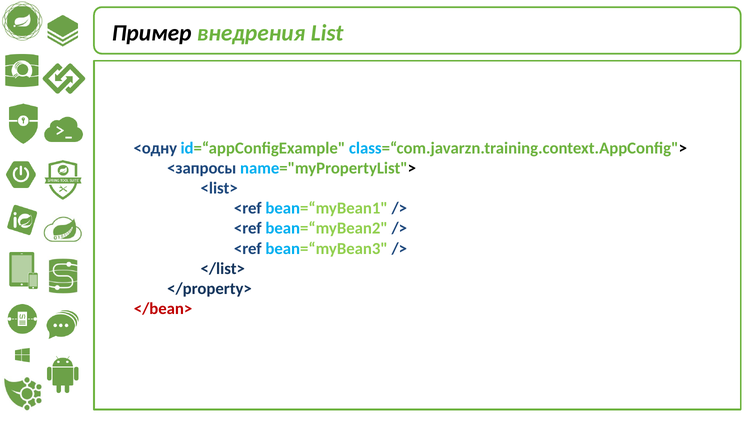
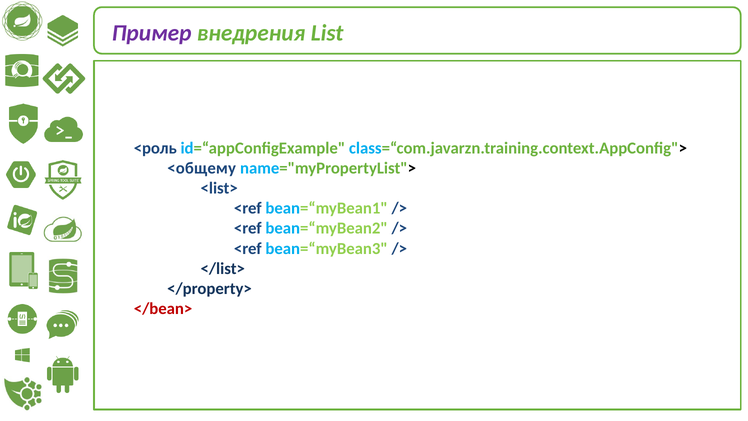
Пример colour: black -> purple
<одну: <одну -> <роль
<запросы: <запросы -> <общему
